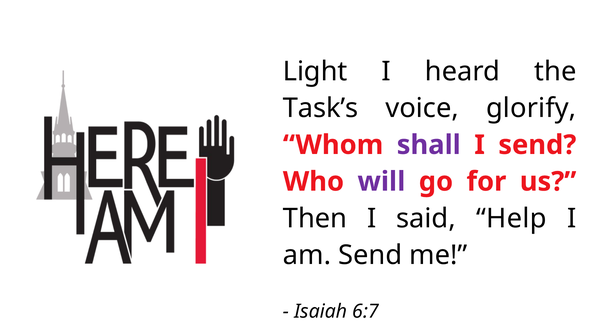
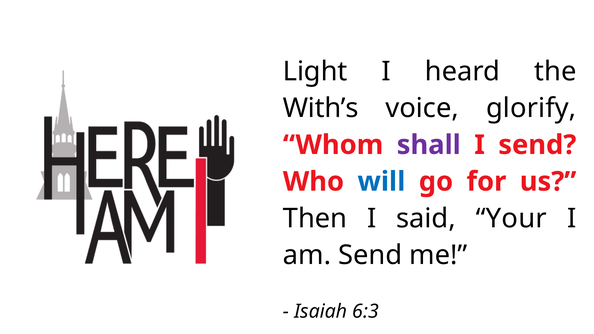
Task’s: Task’s -> With’s
will colour: purple -> blue
Help: Help -> Your
6:7: 6:7 -> 6:3
